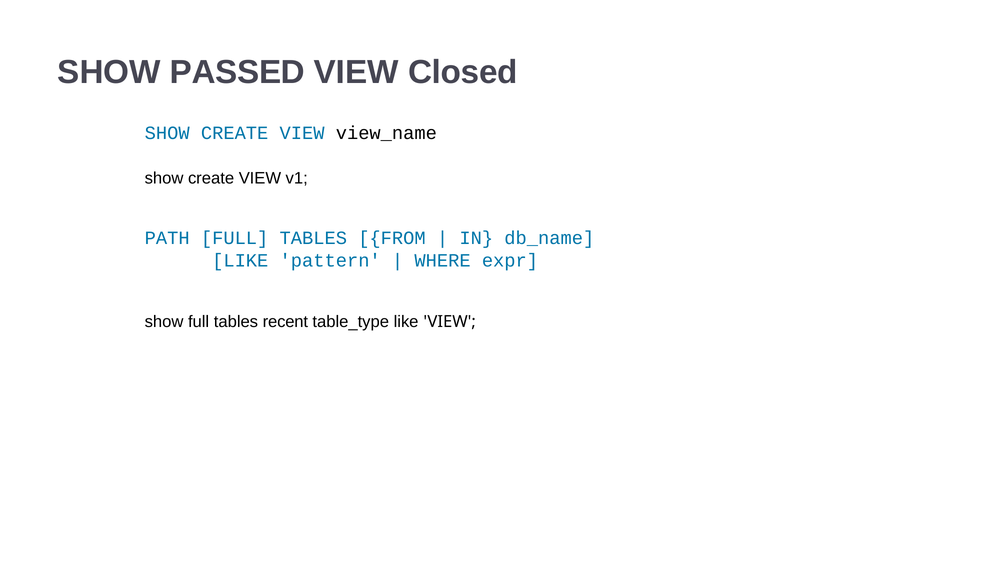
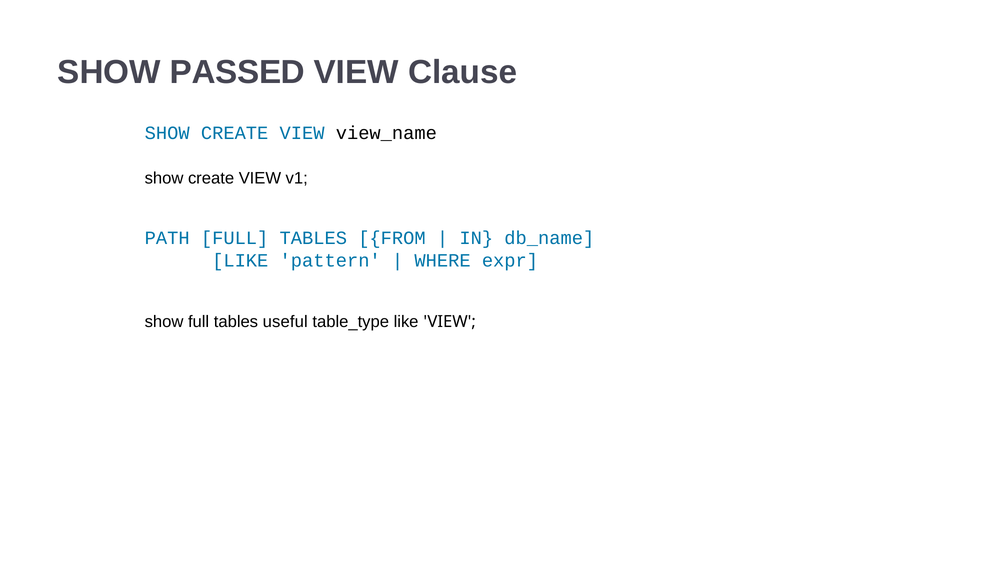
Closed: Closed -> Clause
recent: recent -> useful
